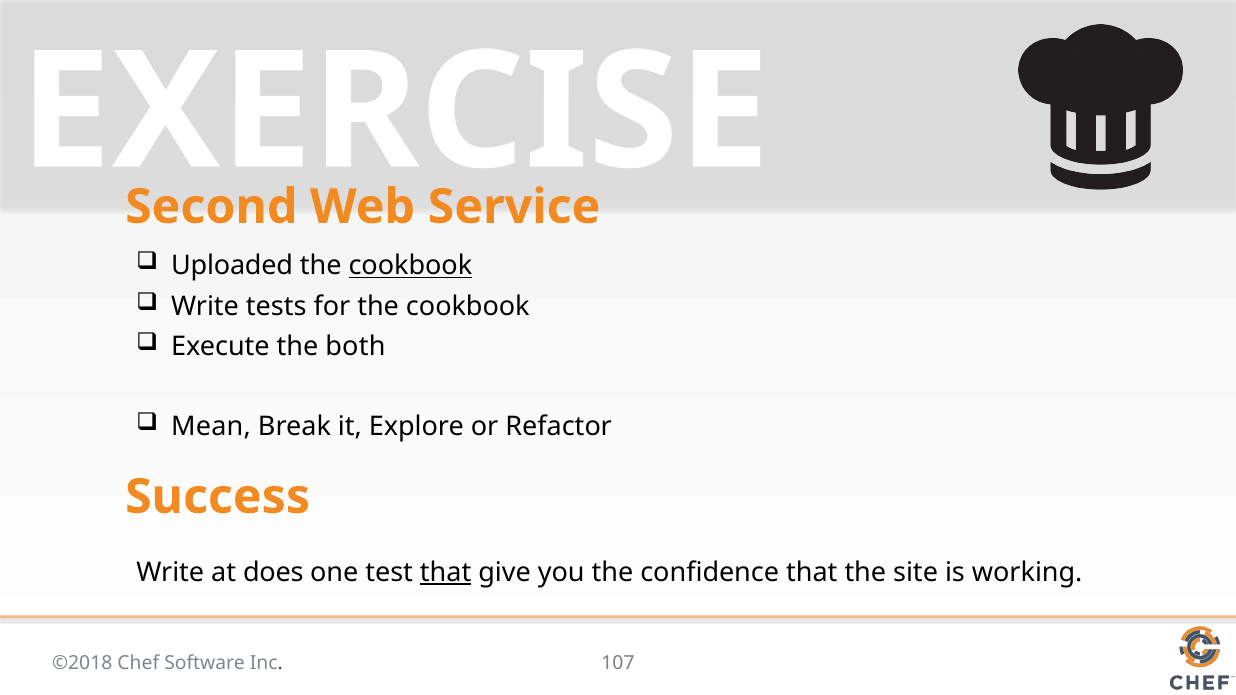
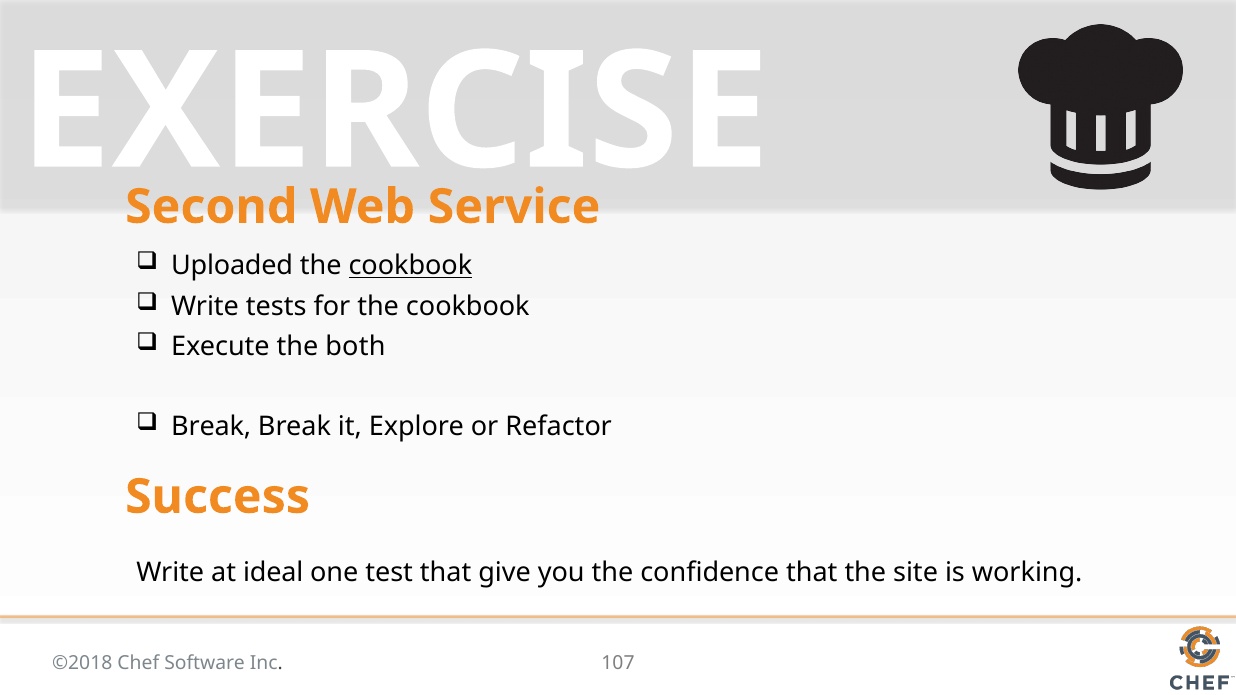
Mean at (211, 427): Mean -> Break
does: does -> ideal
that at (446, 572) underline: present -> none
